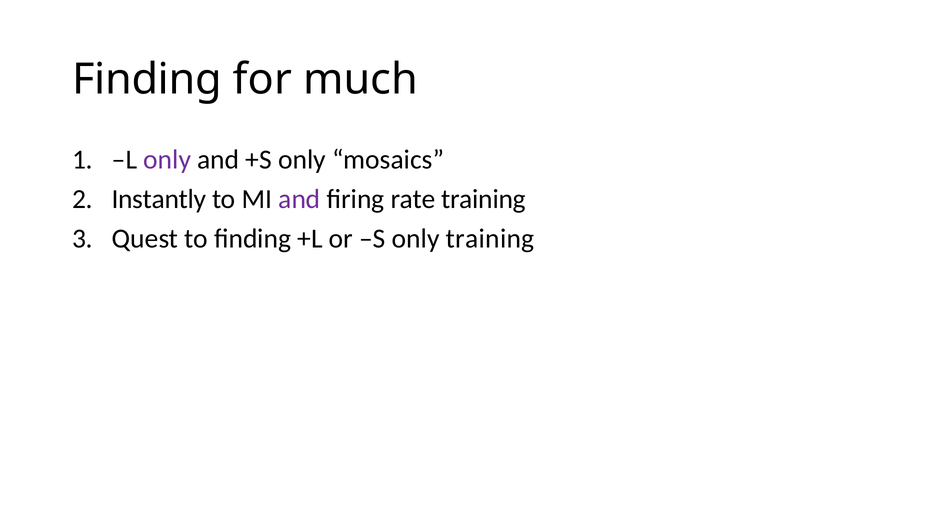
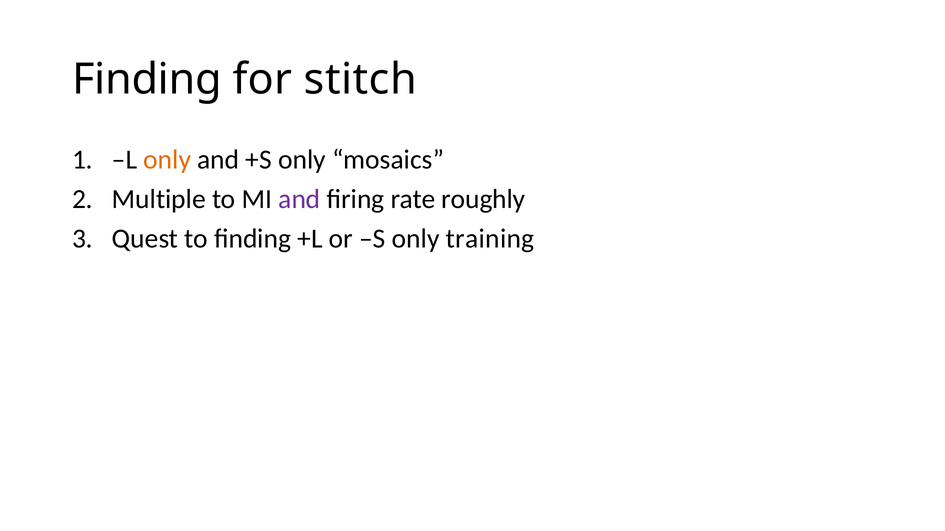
much: much -> stitch
only at (167, 160) colour: purple -> orange
Instantly: Instantly -> Multiple
rate training: training -> roughly
